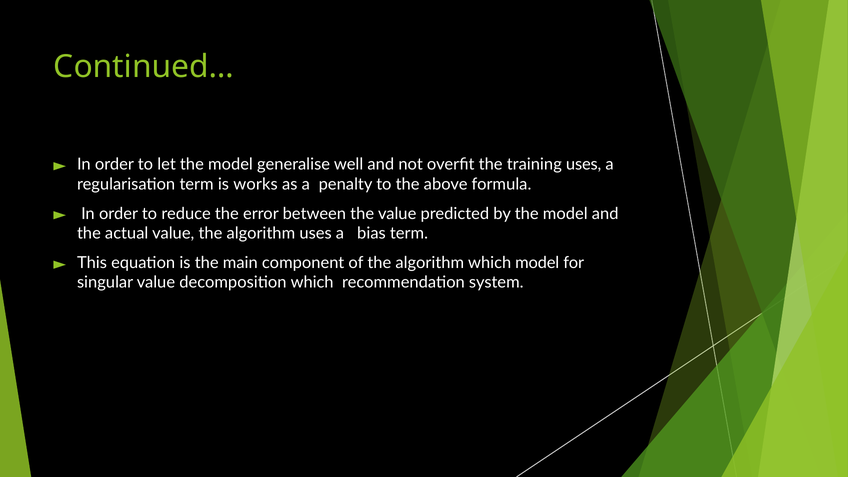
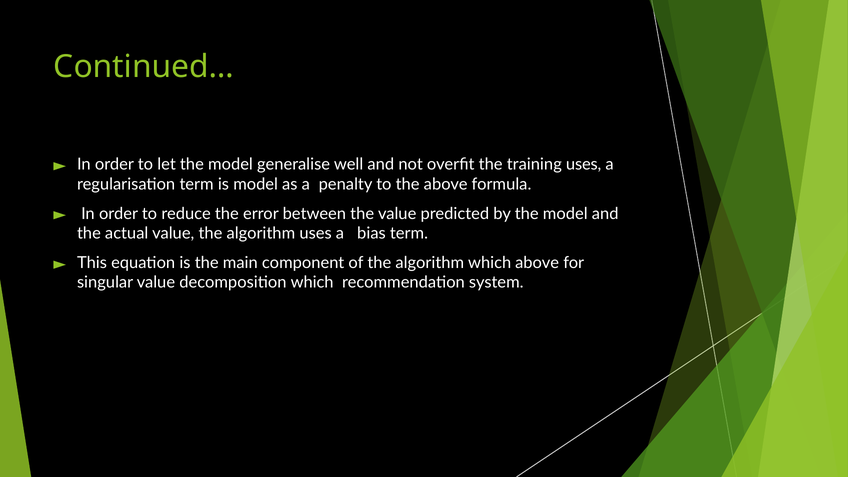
is works: works -> model
which model: model -> above
